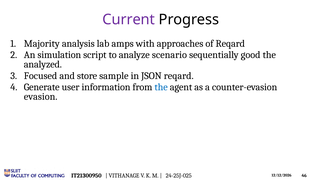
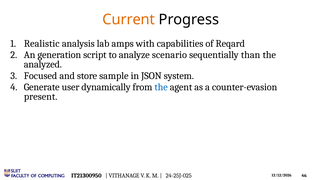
Current colour: purple -> orange
Majority: Majority -> Realistic
approaches: approaches -> capabilities
simulation: simulation -> generation
good: good -> than
JSON reqard: reqard -> system
information: information -> dynamically
evasion: evasion -> present
